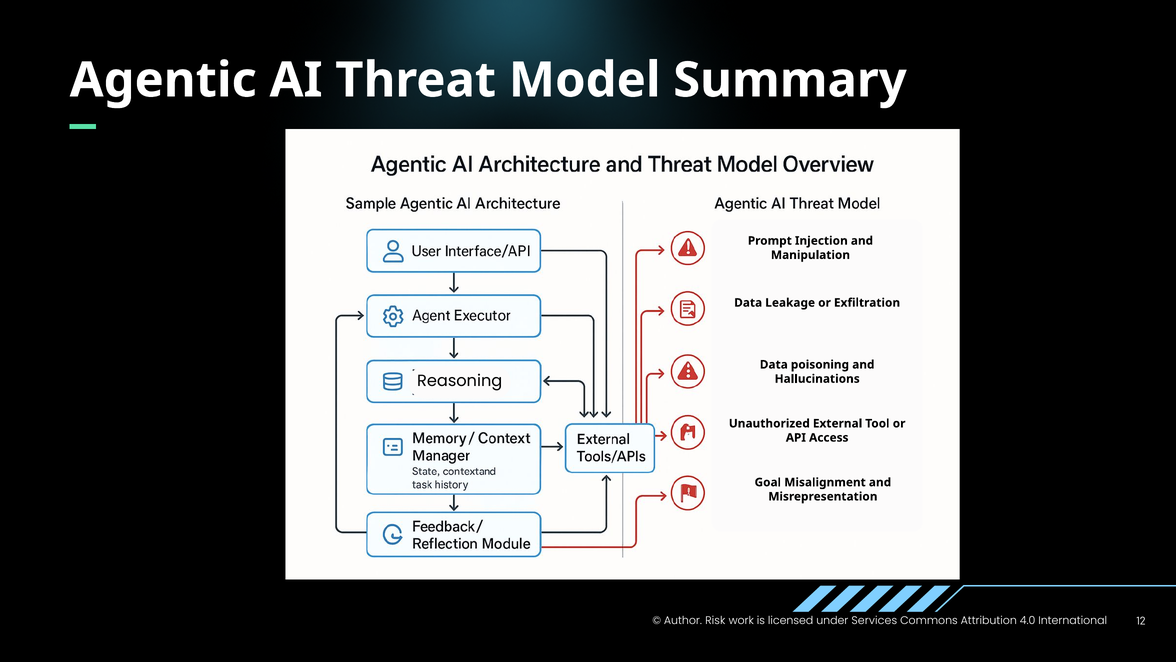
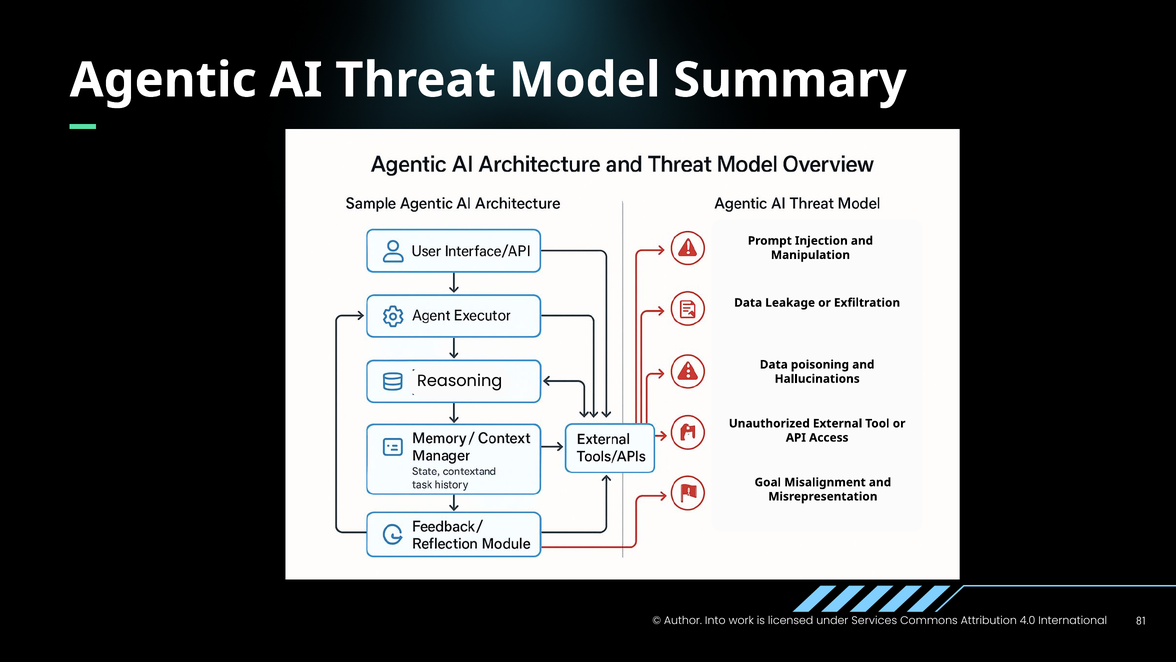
Risk: Risk -> Into
12: 12 -> 81
